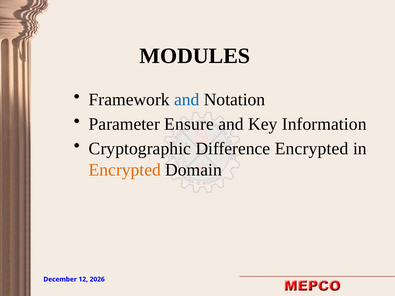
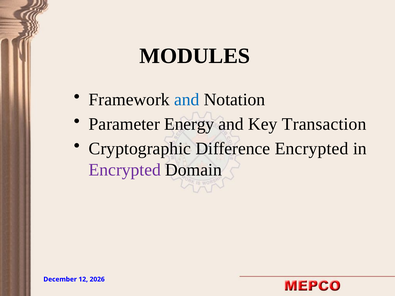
Ensure: Ensure -> Energy
Information: Information -> Transaction
Encrypted at (125, 170) colour: orange -> purple
